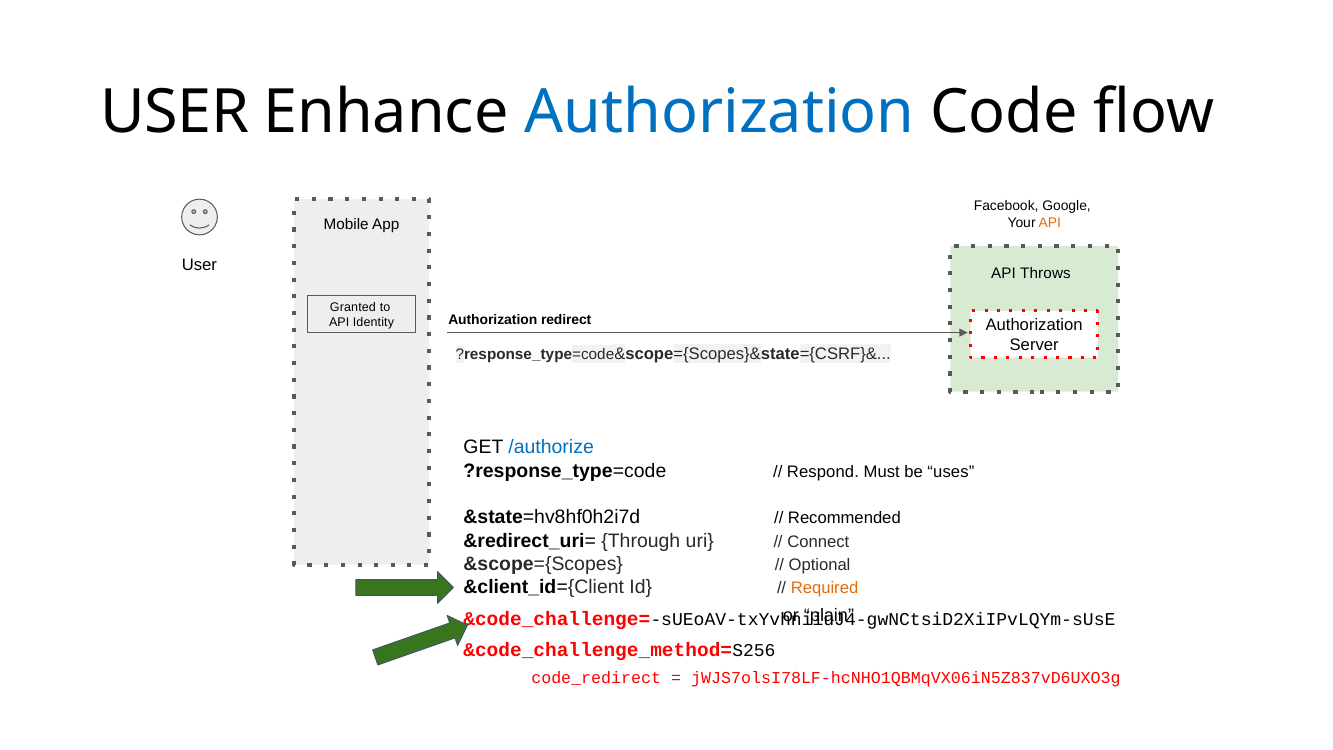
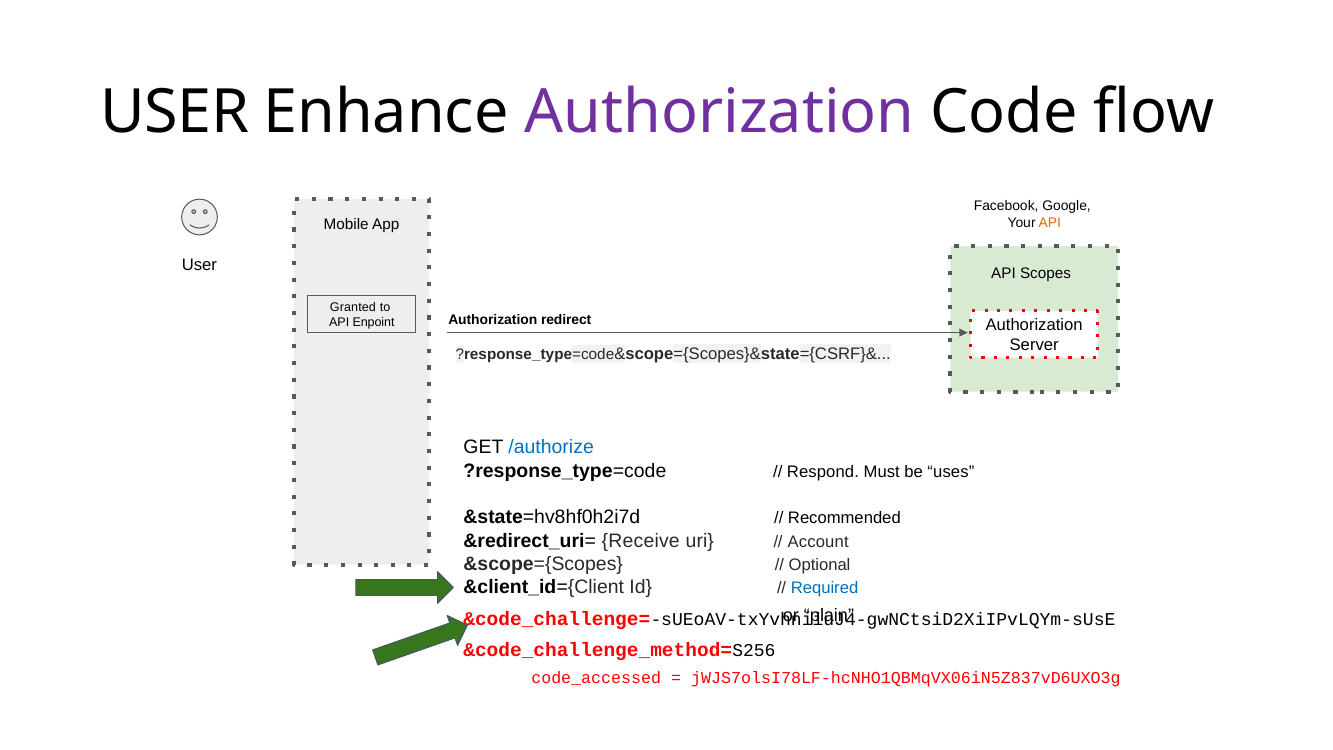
Authorization at (720, 112) colour: blue -> purple
Throws: Throws -> Scopes
Identity: Identity -> Enpoint
Through: Through -> Receive
Connect: Connect -> Account
Required colour: orange -> blue
code_redirect: code_redirect -> code_accessed
